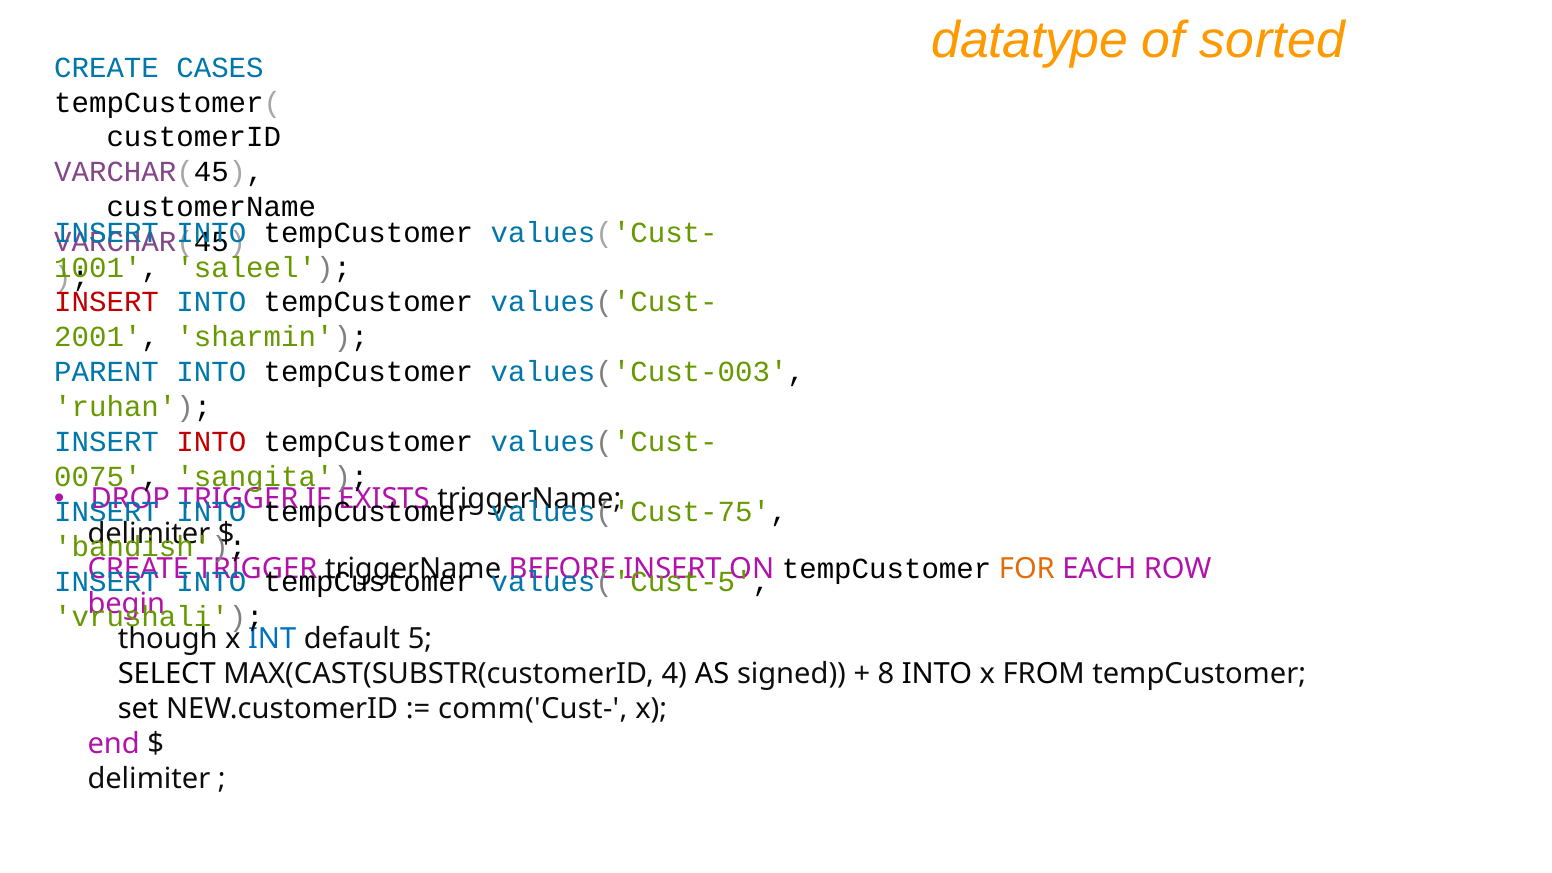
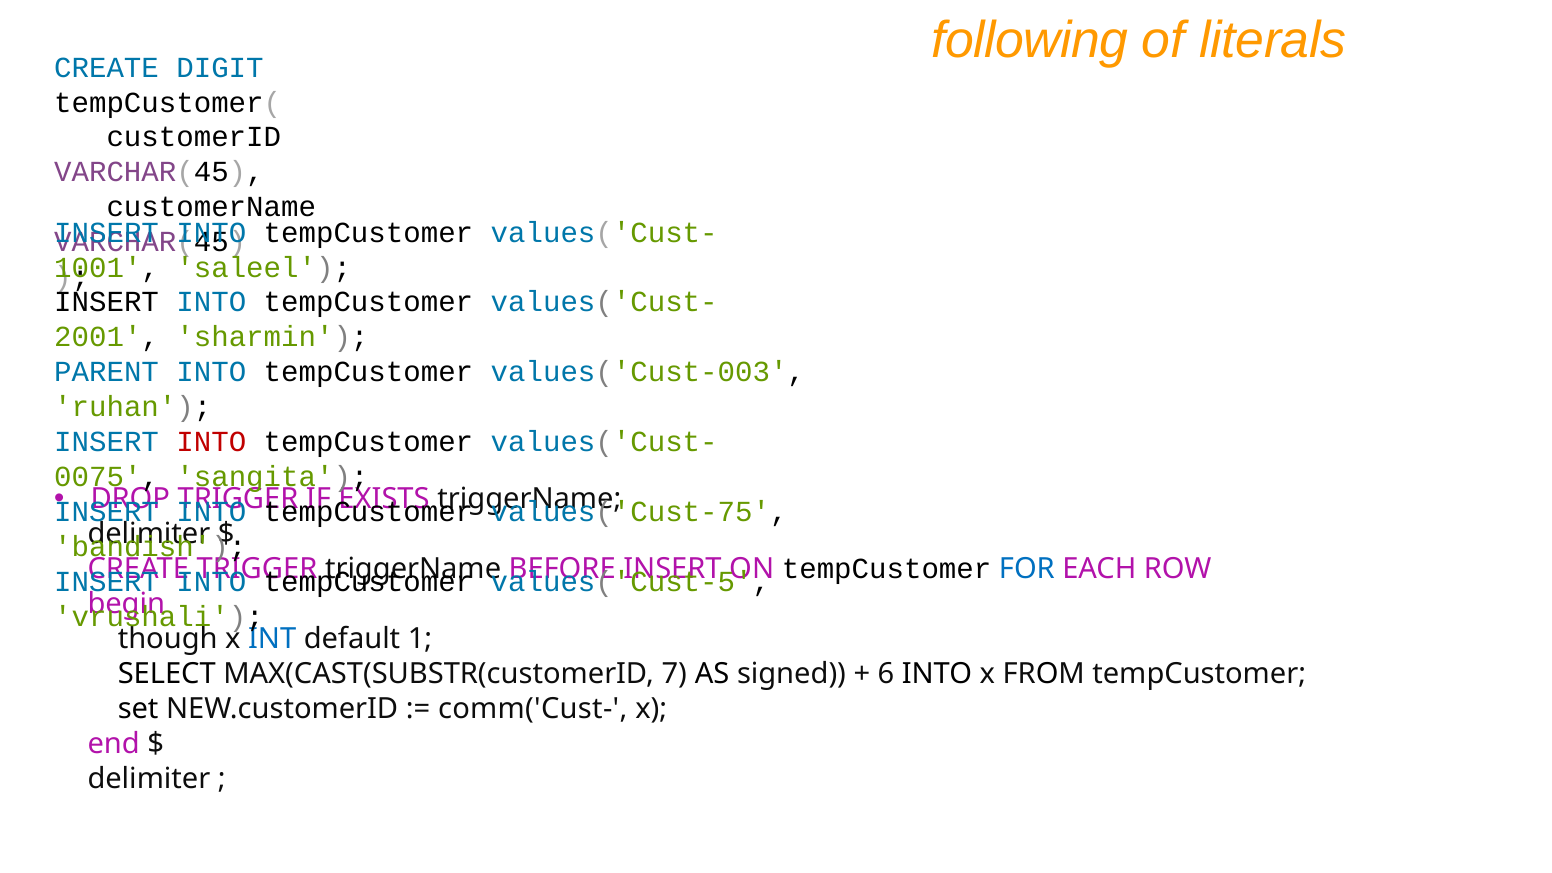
datatype: datatype -> following
sorted: sorted -> literals
CASES: CASES -> DIGIT
INSERT at (107, 302) colour: red -> black
FOR colour: orange -> blue
5: 5 -> 1
4: 4 -> 7
8: 8 -> 6
